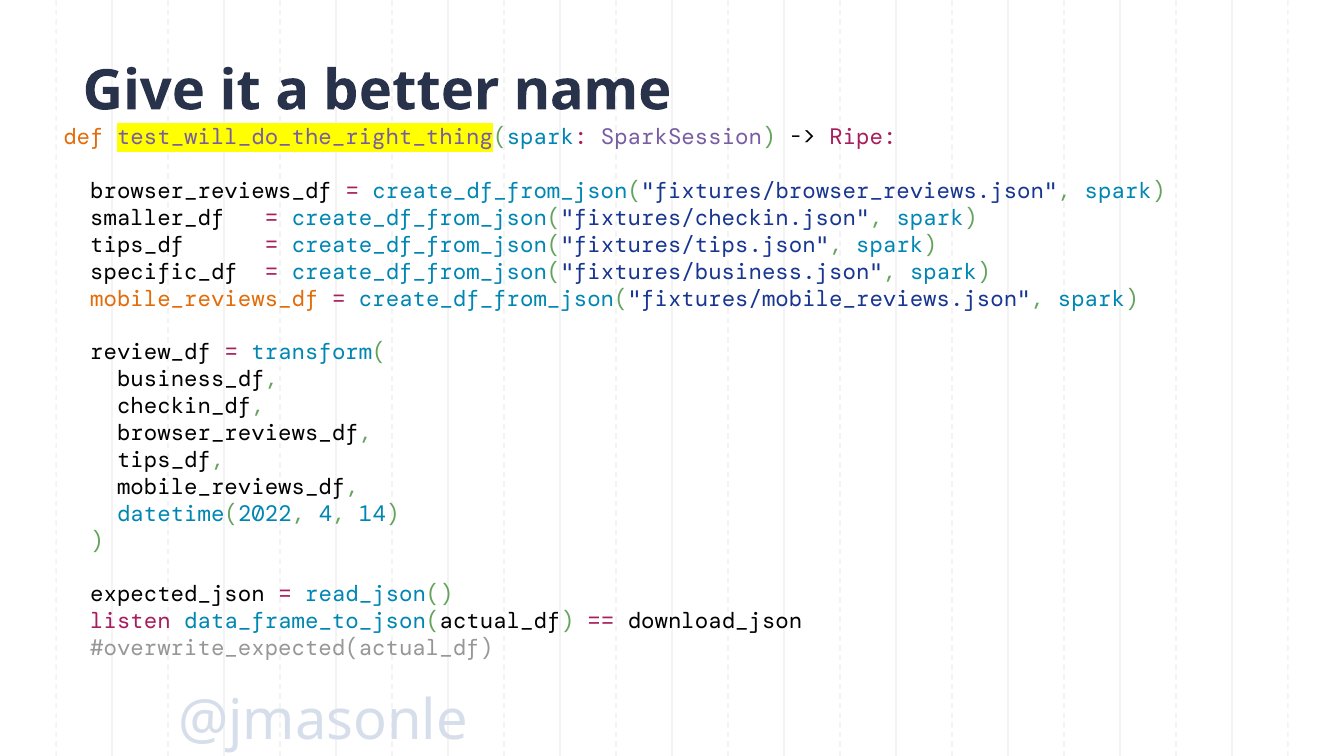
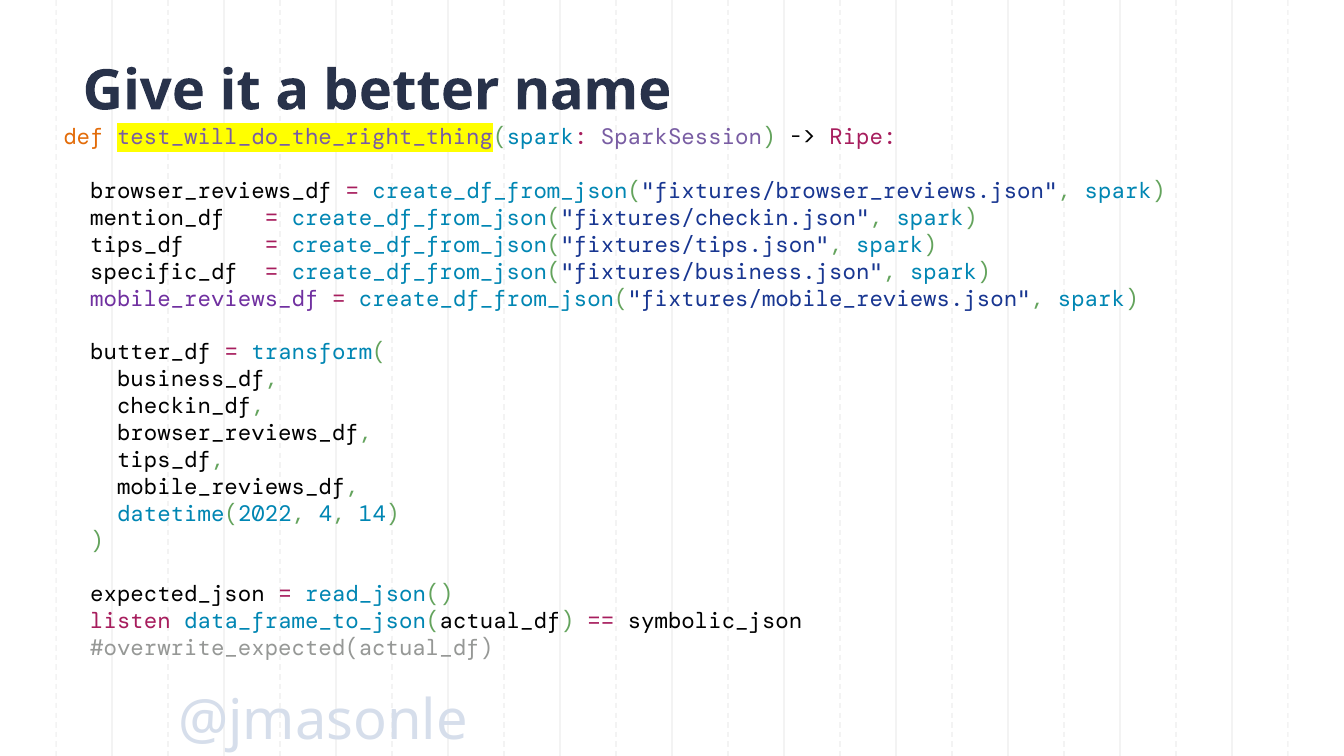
smaller_df: smaller_df -> mention_df
mobile_reviews_df at (204, 299) colour: orange -> purple
review_df: review_df -> butter_df
download_json: download_json -> symbolic_json
